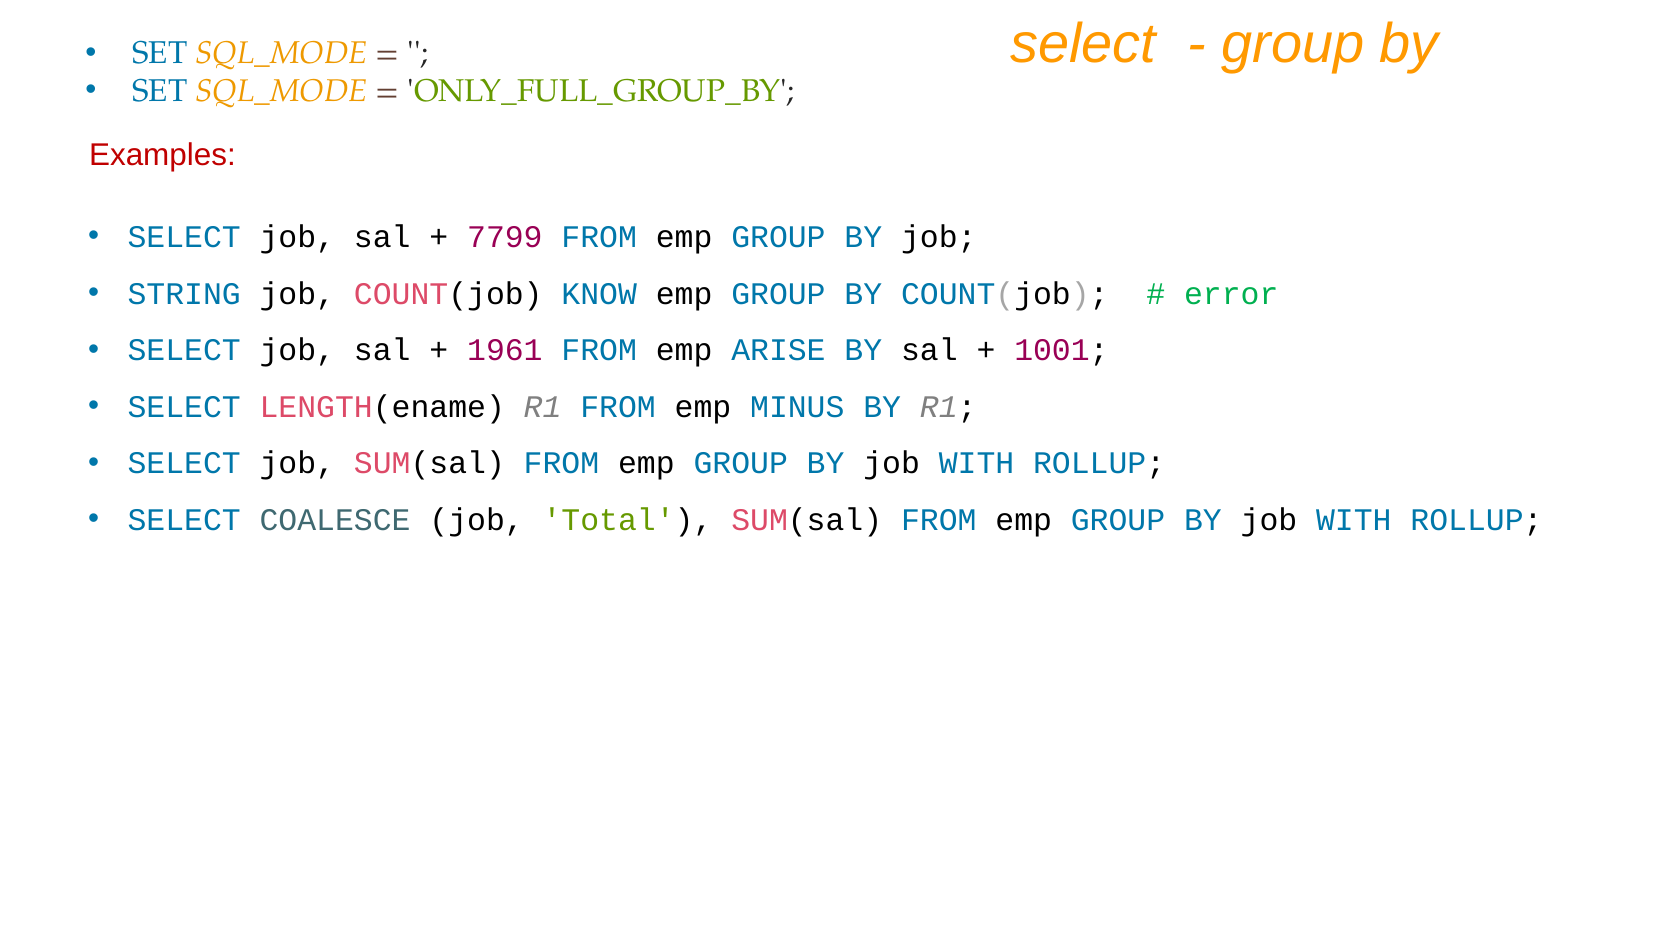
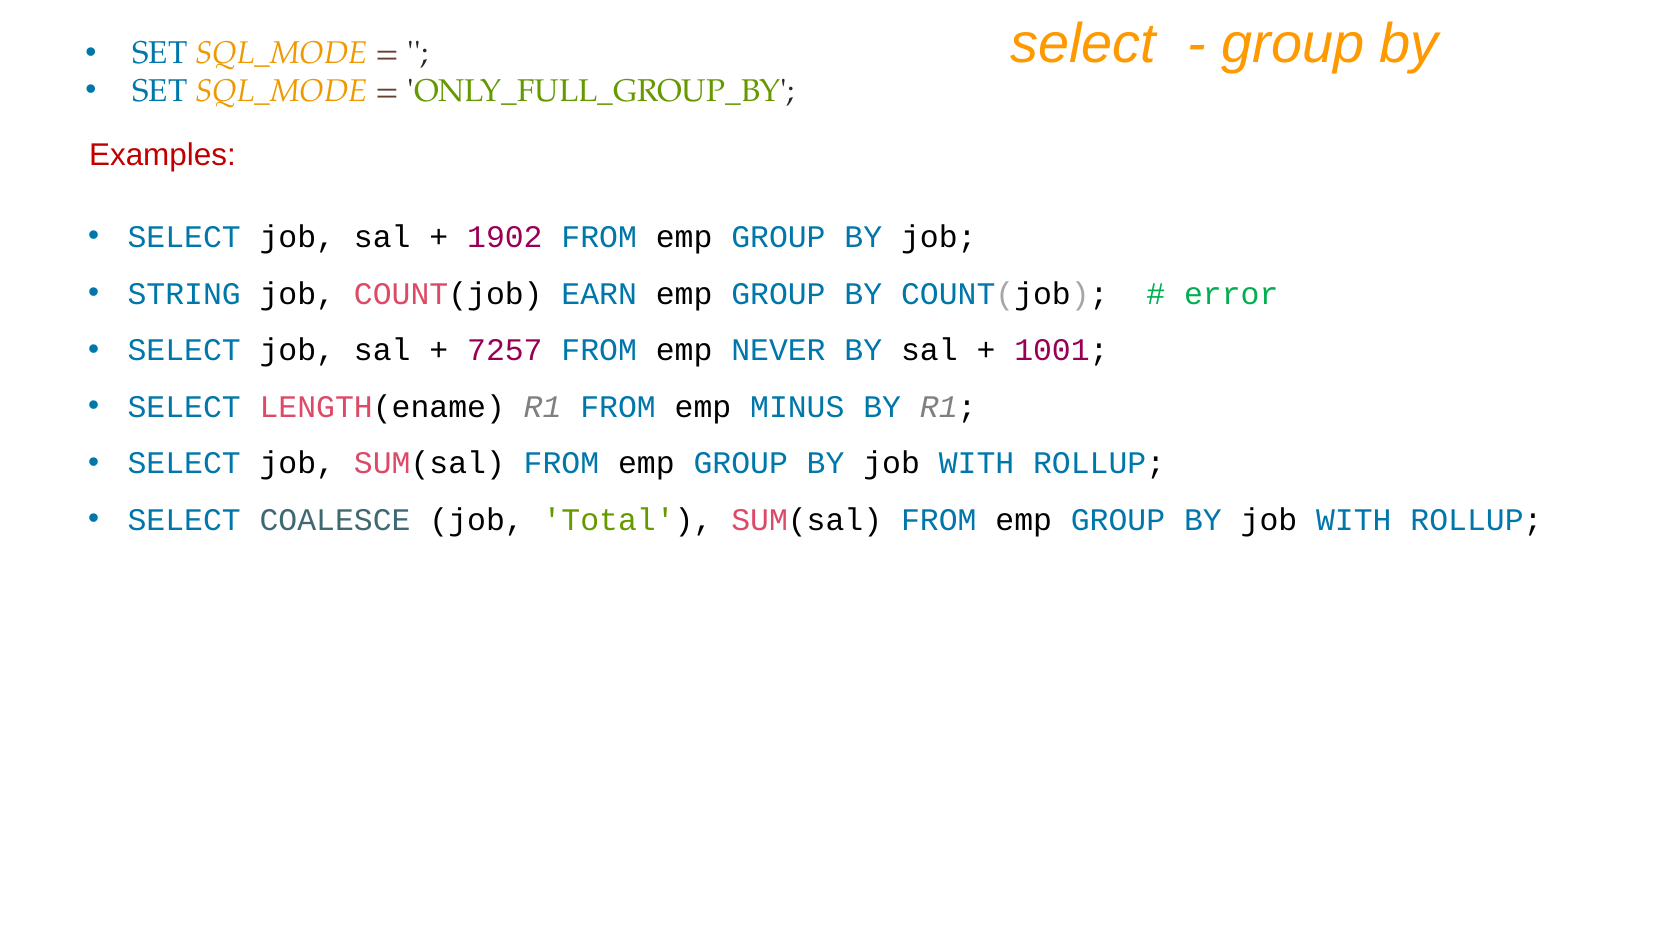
7799: 7799 -> 1902
KNOW: KNOW -> EARN
1961: 1961 -> 7257
ARISE: ARISE -> NEVER
